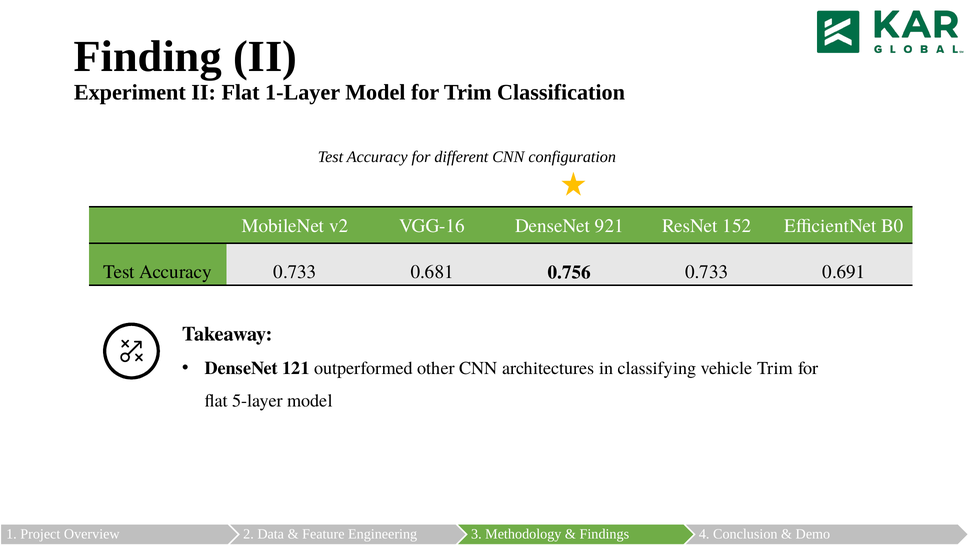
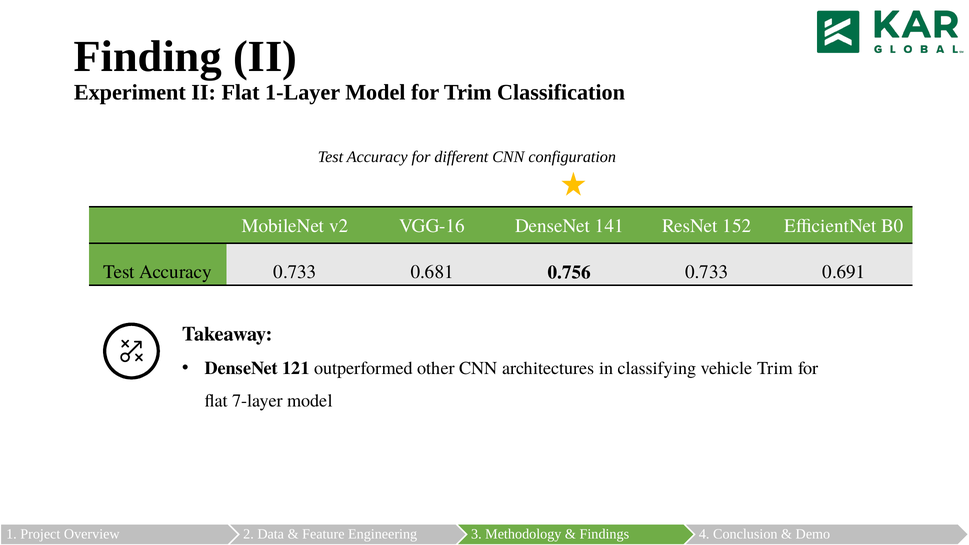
921: 921 -> 141
5-layer: 5-layer -> 7-layer
